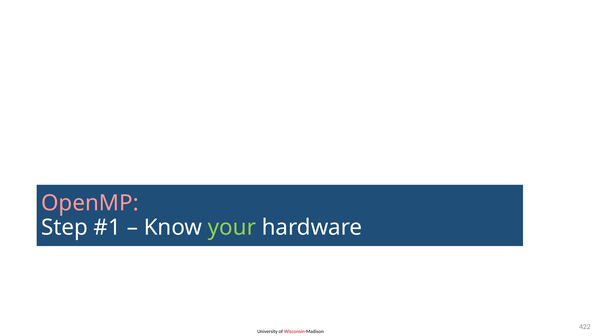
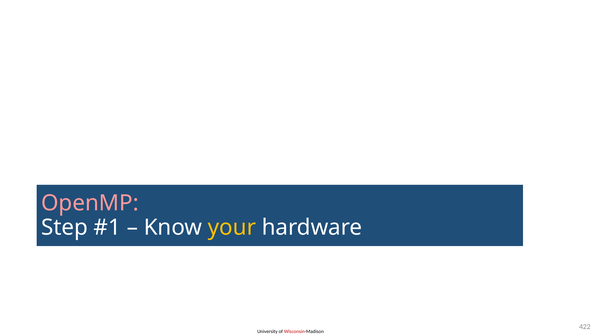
your colour: light green -> yellow
